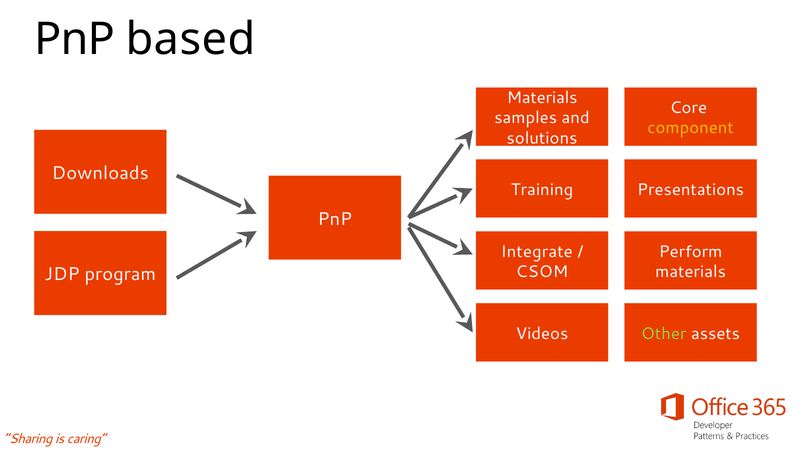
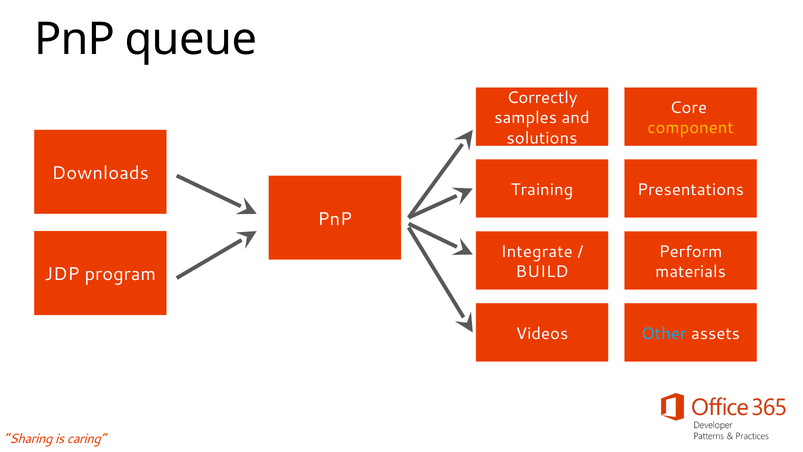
based: based -> queue
Materials at (542, 98): Materials -> Correctly
CSOM: CSOM -> BUILD
Other colour: light green -> light blue
